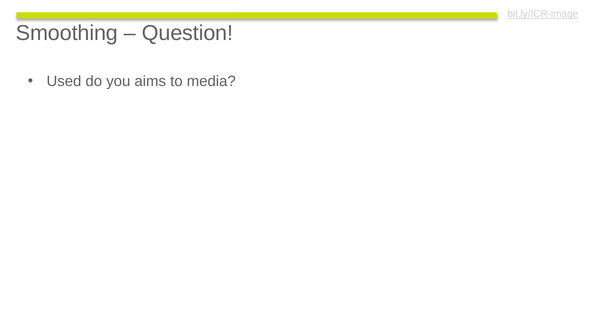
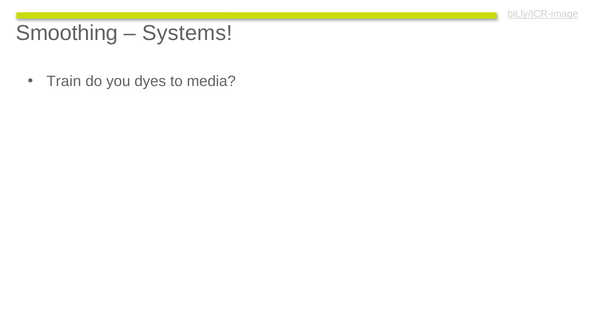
Question: Question -> Systems
Used: Used -> Train
aims: aims -> dyes
